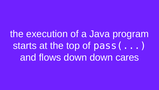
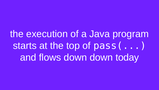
cares: cares -> today
